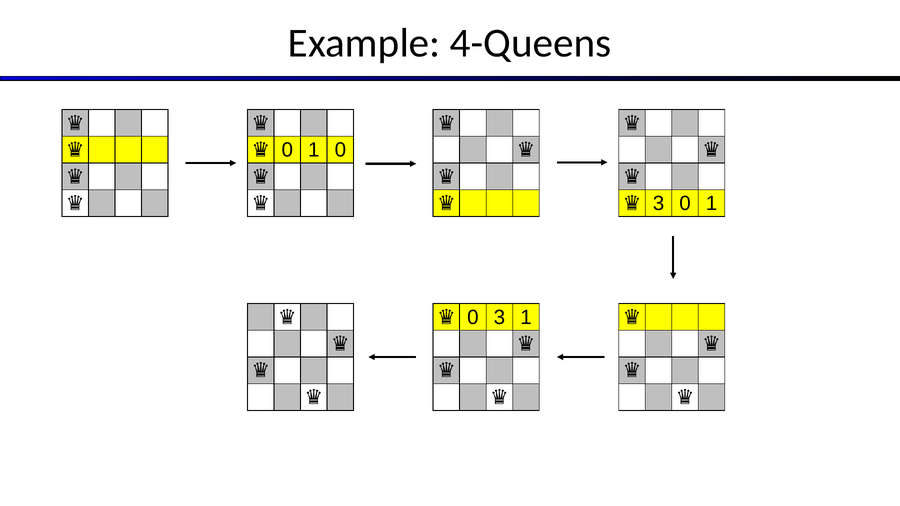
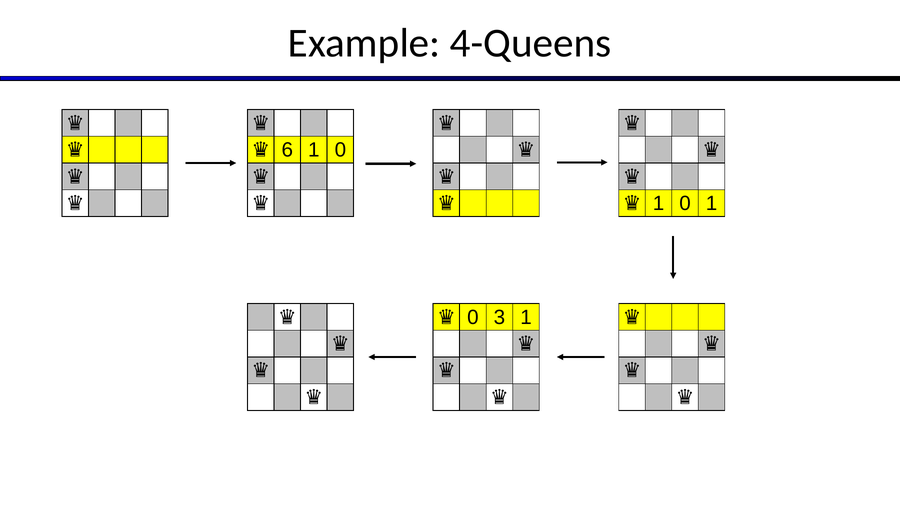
0 at (287, 150): 0 -> 6
3 at (659, 204): 3 -> 1
